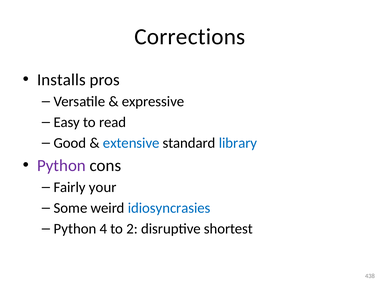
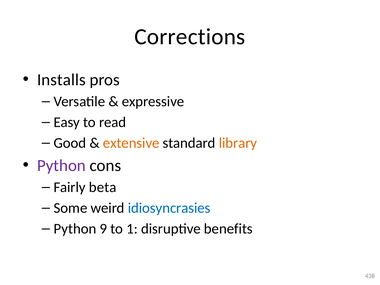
extensive colour: blue -> orange
library colour: blue -> orange
your: your -> beta
4: 4 -> 9
2: 2 -> 1
shortest: shortest -> benefits
